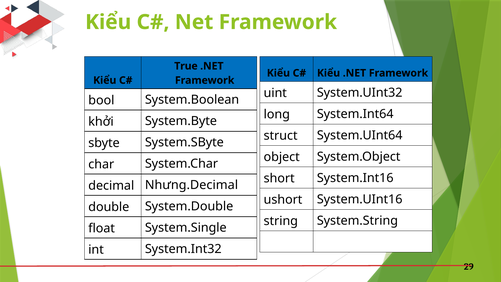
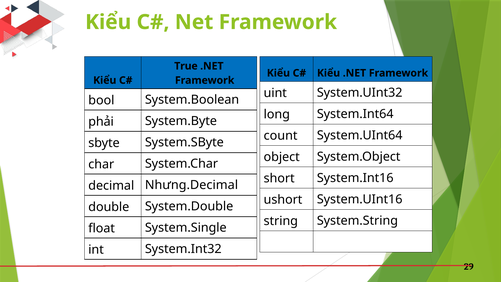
khởi: khởi -> phải
struct: struct -> count
